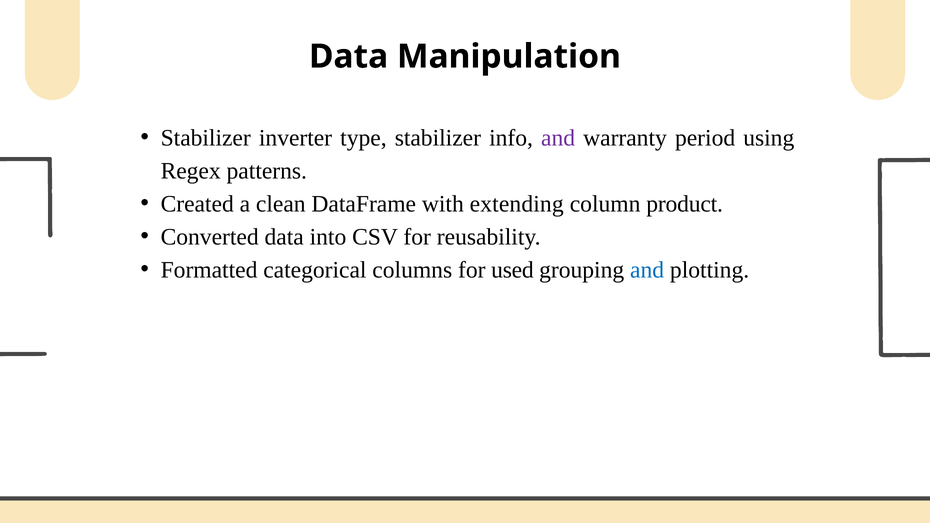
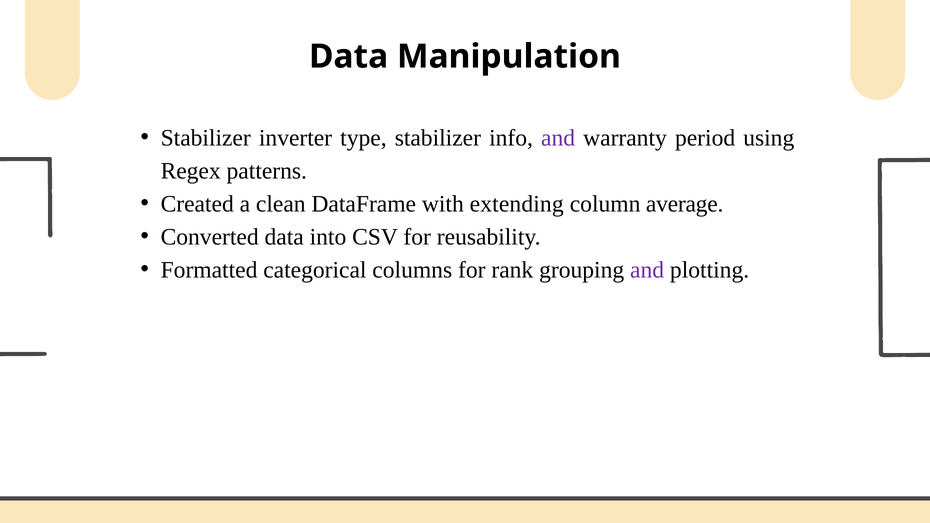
product: product -> average
used: used -> rank
and at (647, 270) colour: blue -> purple
